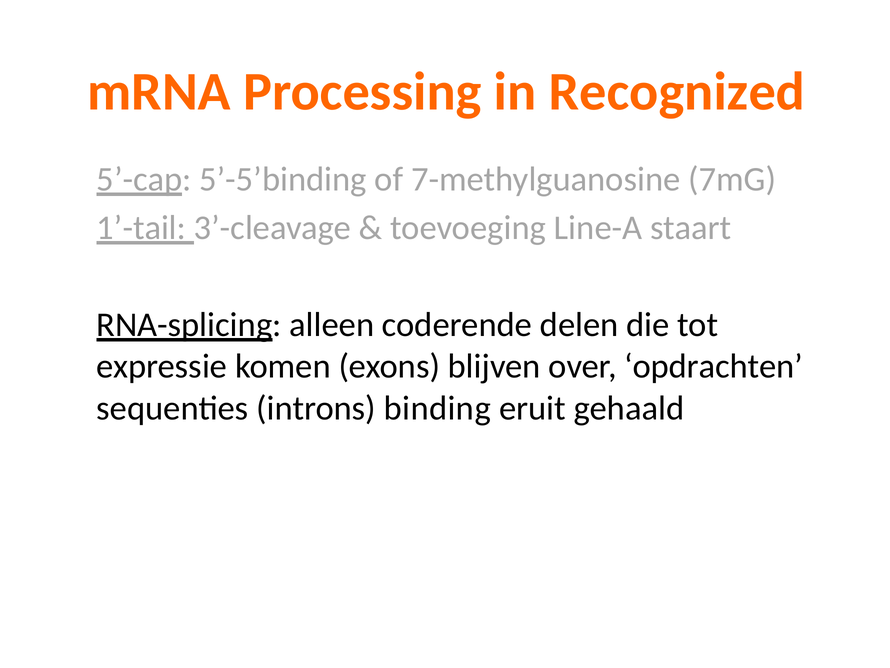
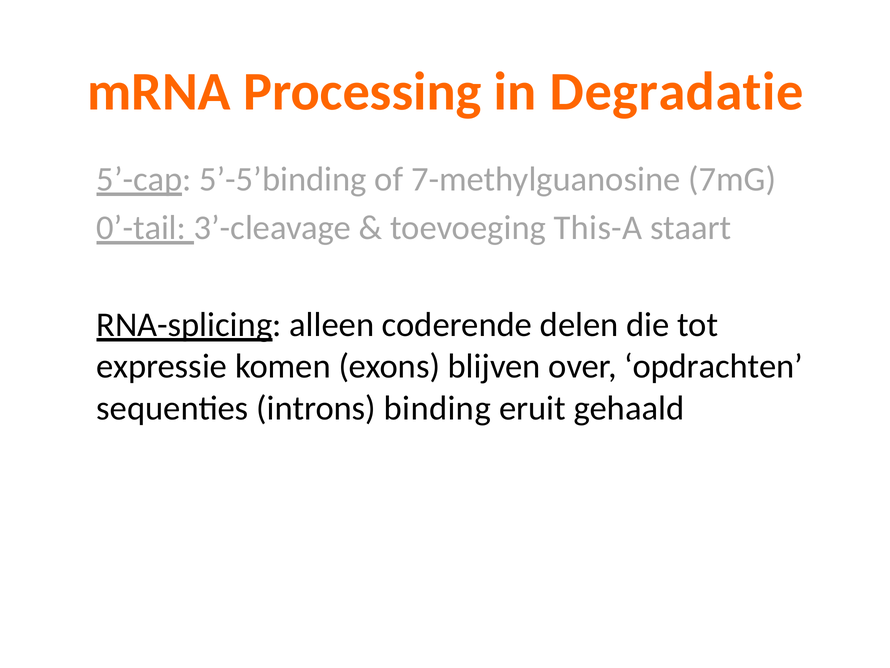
Recognized: Recognized -> Degradatie
1’-tail: 1’-tail -> 0’-tail
Line-A: Line-A -> This-A
